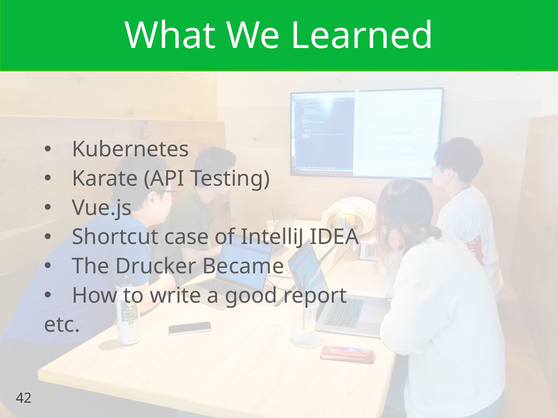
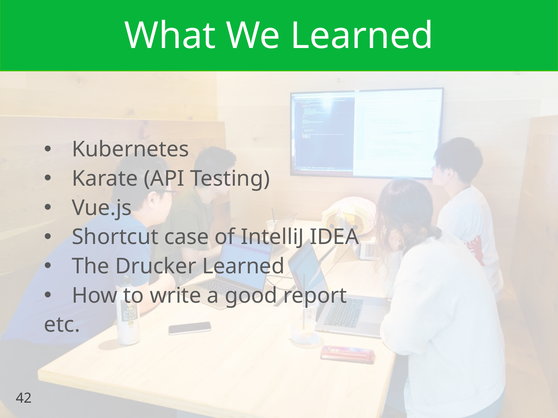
Drucker Became: Became -> Learned
